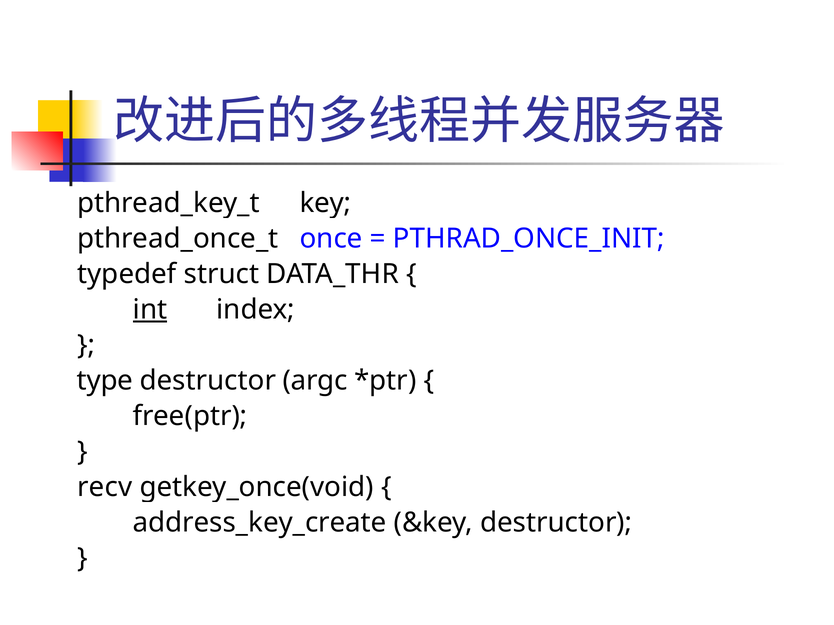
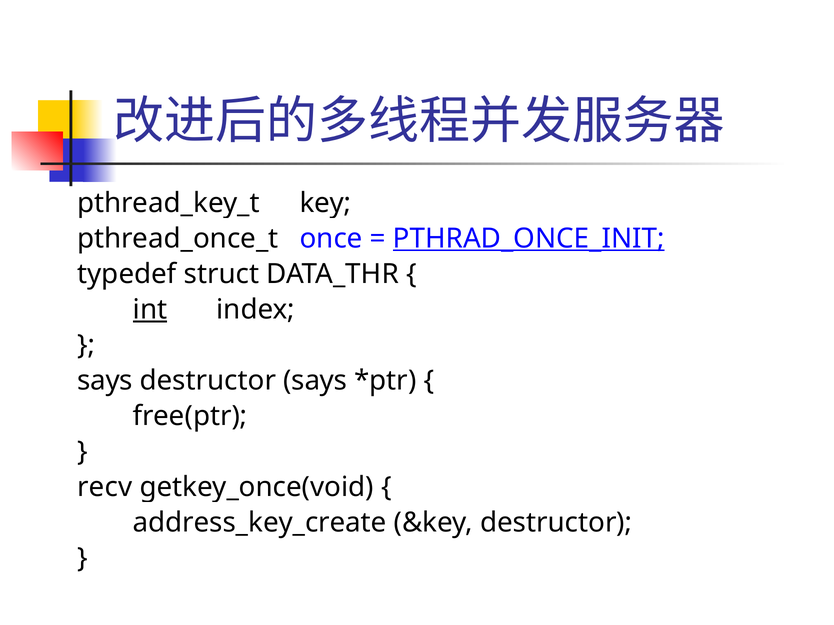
PTHRAD_ONCE_INIT underline: none -> present
type at (105, 381): type -> says
argc at (315, 381): argc -> says
